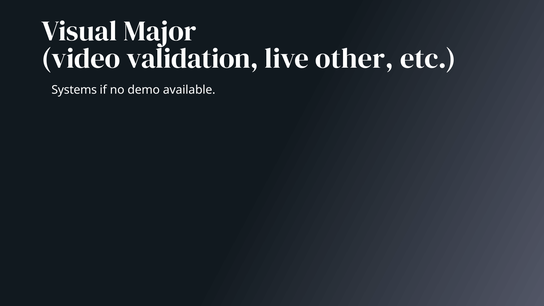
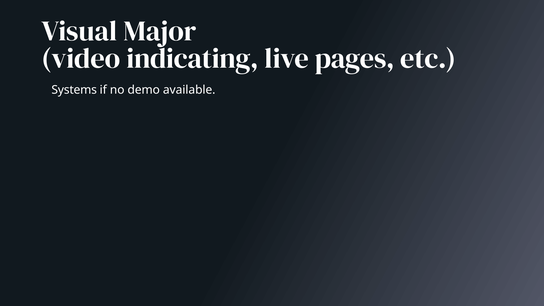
validation: validation -> indicating
other: other -> pages
